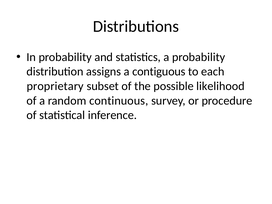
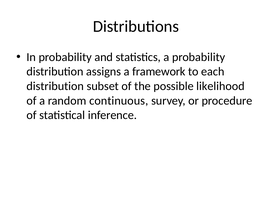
contiguous: contiguous -> framework
proprietary at (55, 86): proprietary -> distribution
